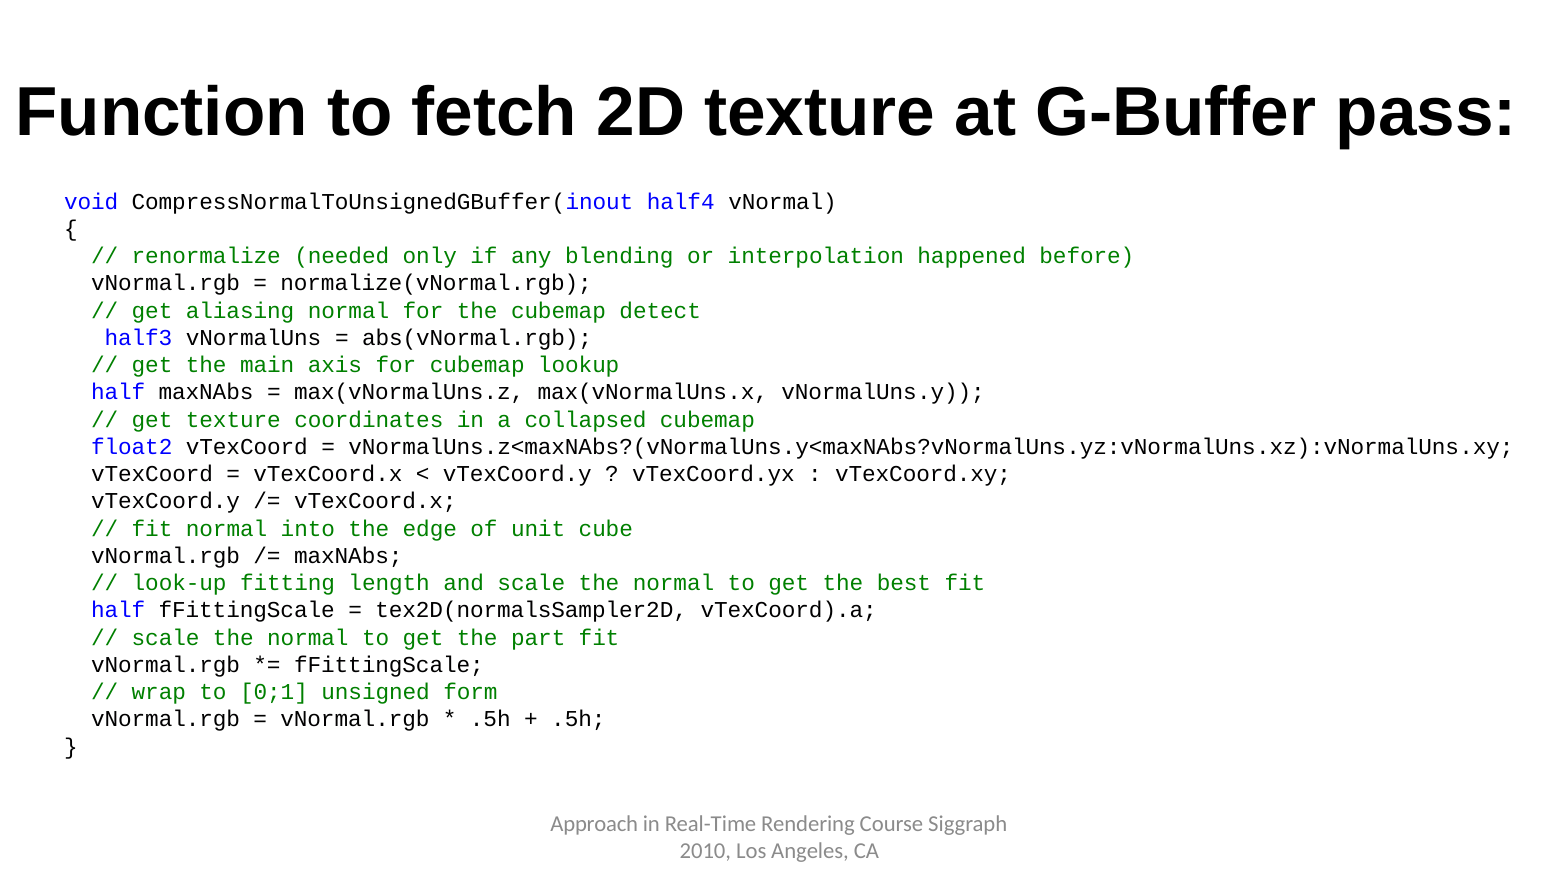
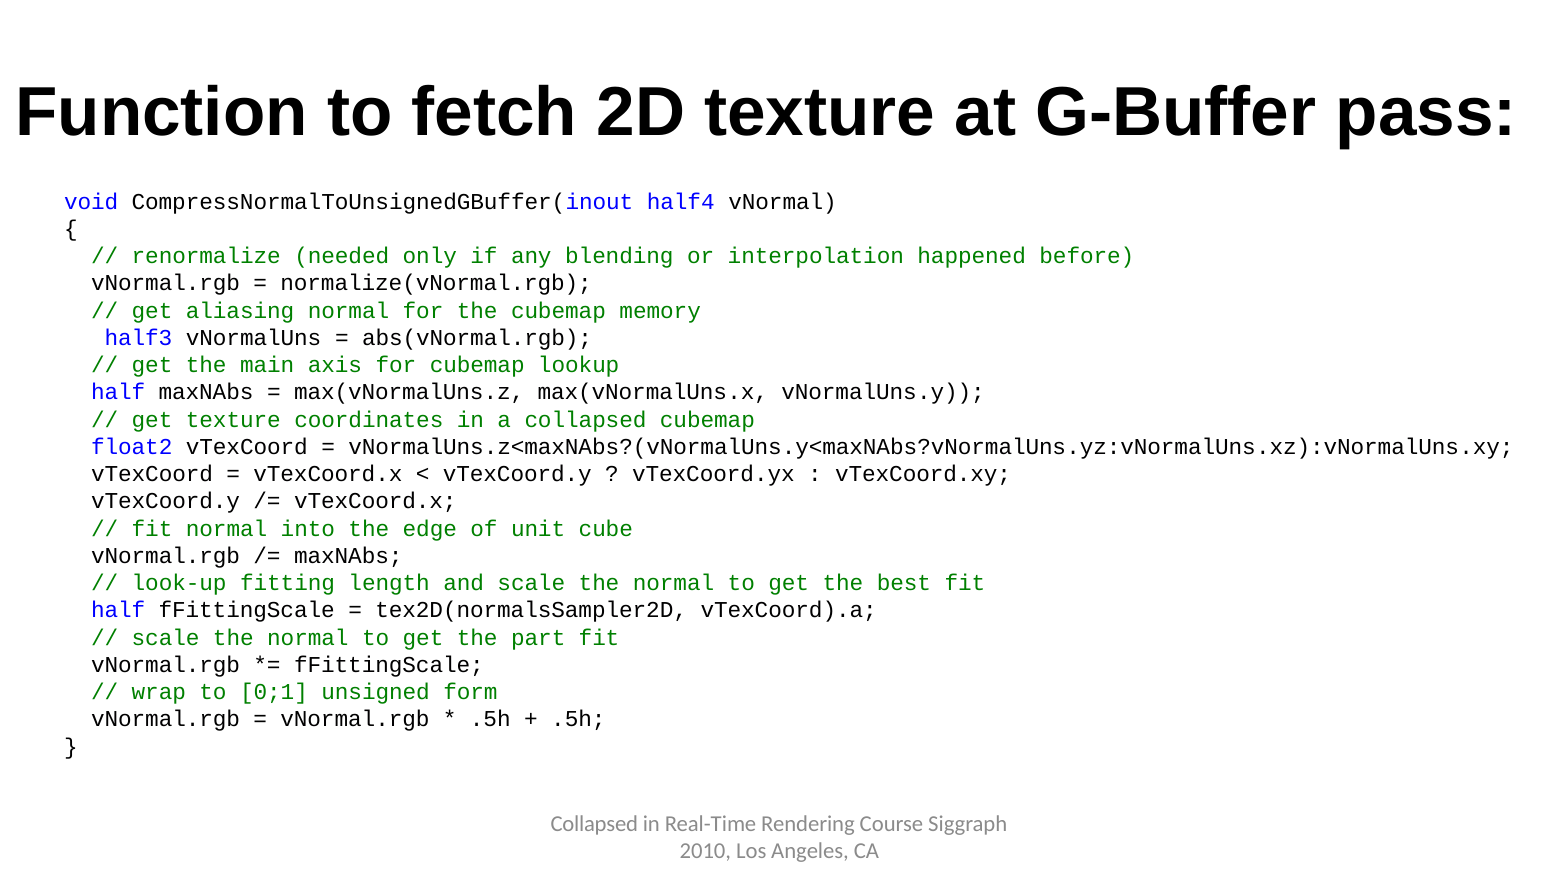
detect: detect -> memory
Approach at (594, 824): Approach -> Collapsed
